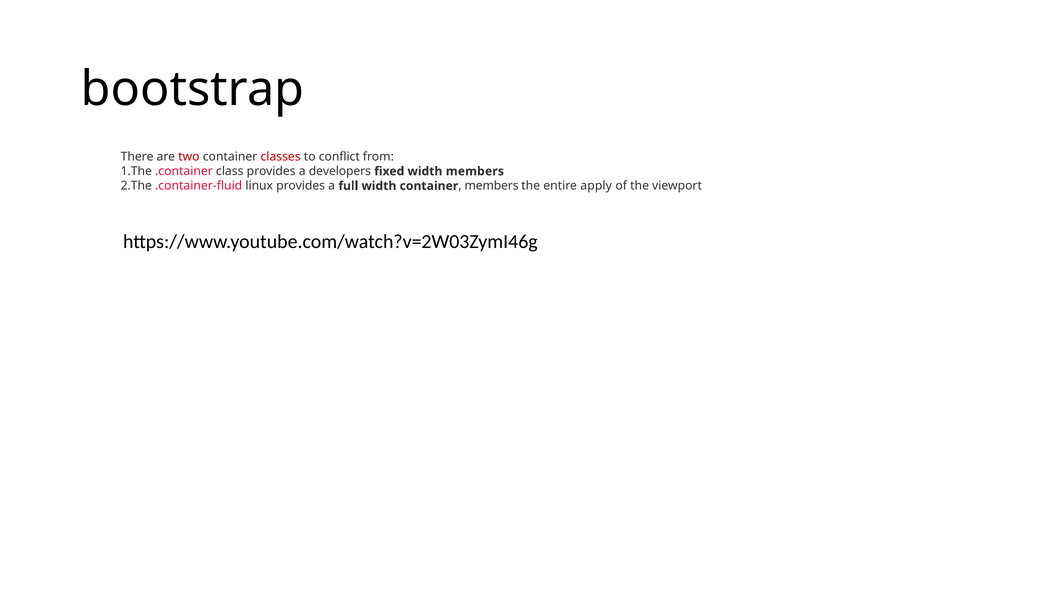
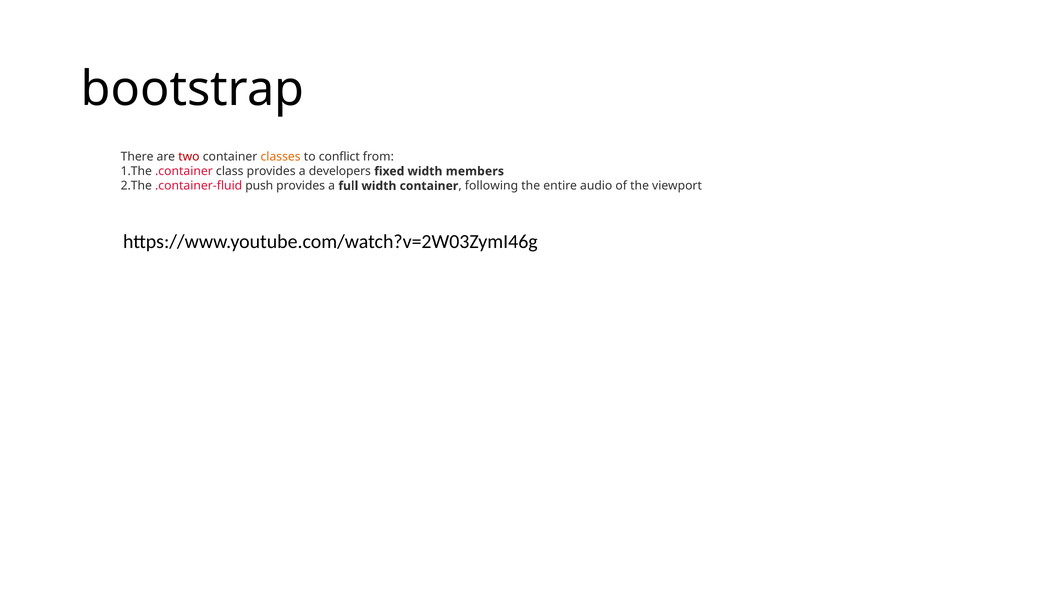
classes colour: red -> orange
linux: linux -> push
container members: members -> following
apply: apply -> audio
